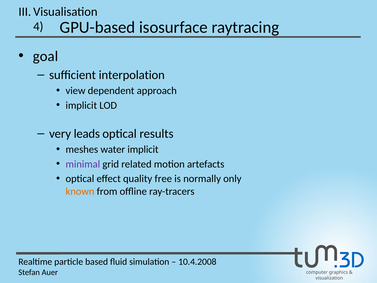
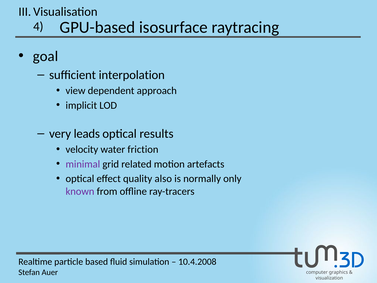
meshes: meshes -> velocity
water implicit: implicit -> friction
free: free -> also
known colour: orange -> purple
